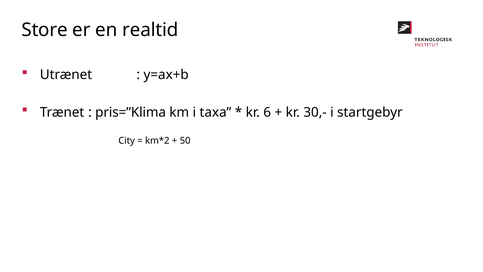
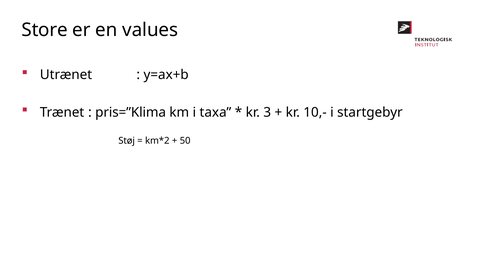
realtid: realtid -> values
6: 6 -> 3
30,-: 30,- -> 10,-
City: City -> Støj
